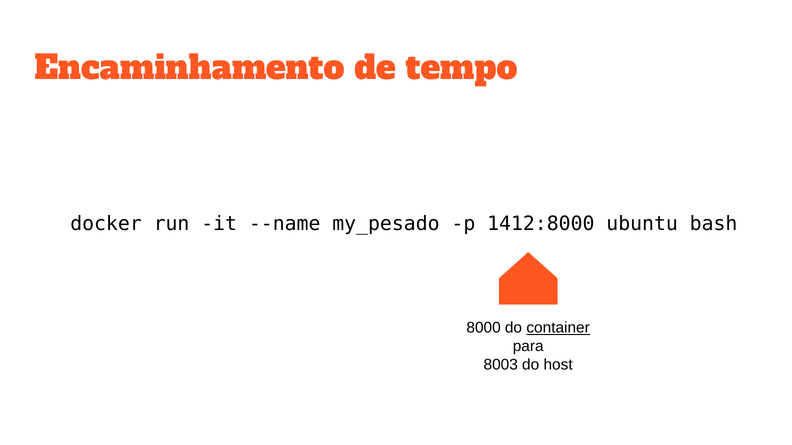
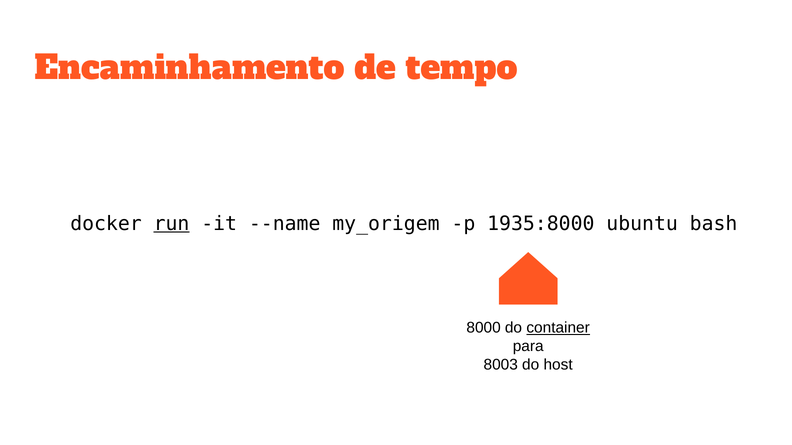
run underline: none -> present
my_pesado: my_pesado -> my_origem
1412:8000: 1412:8000 -> 1935:8000
